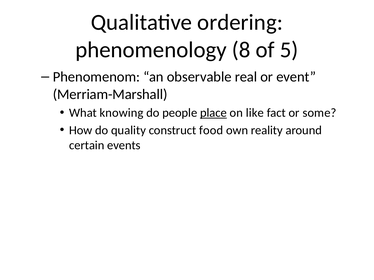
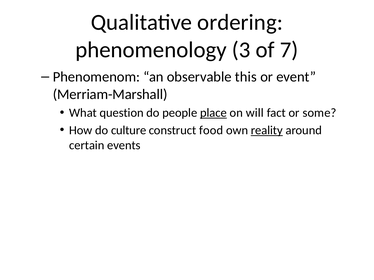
8: 8 -> 3
5: 5 -> 7
real: real -> this
knowing: knowing -> question
like: like -> will
quality: quality -> culture
reality underline: none -> present
